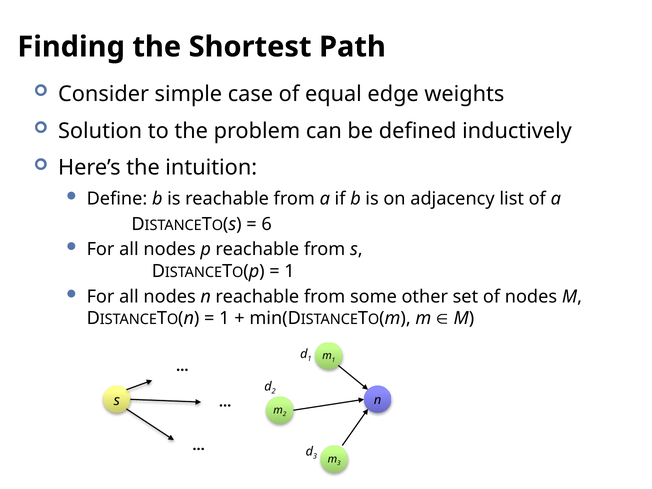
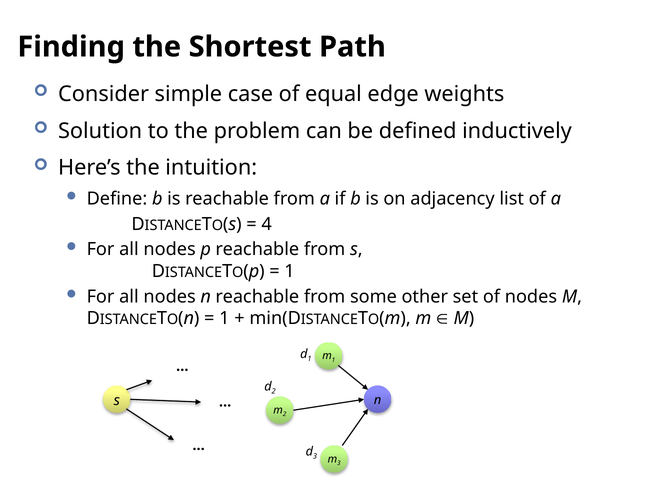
6: 6 -> 4
